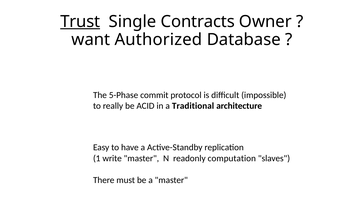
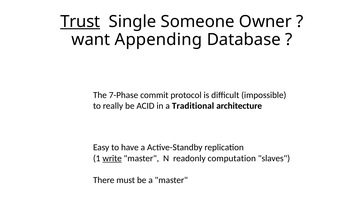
Contracts: Contracts -> Someone
Authorized: Authorized -> Appending
5-Phase: 5-Phase -> 7-Phase
write underline: none -> present
